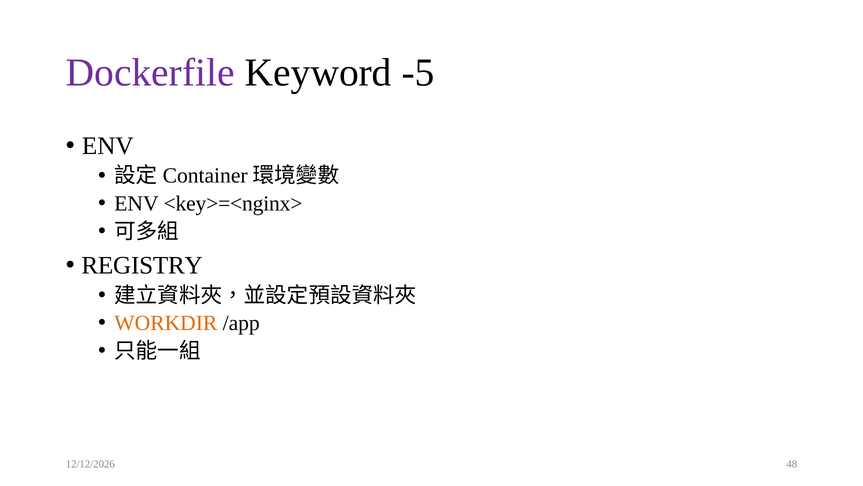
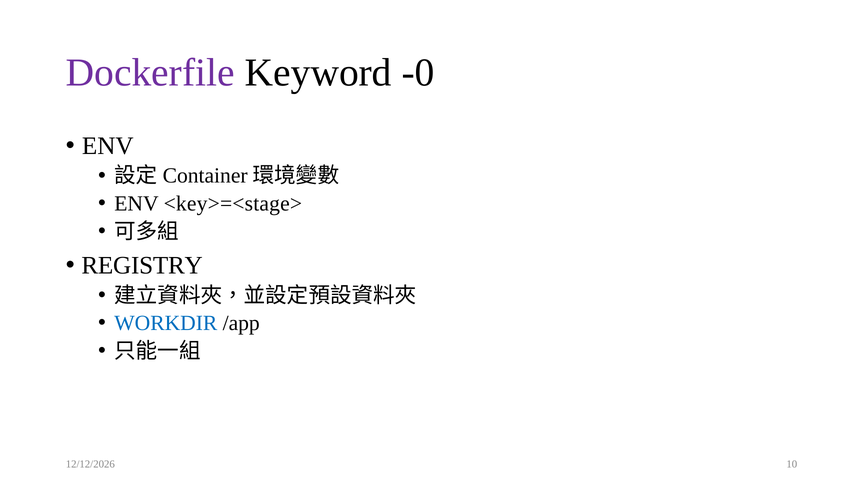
-5: -5 -> -0
<key>=<nginx>: <key>=<nginx> -> <key>=<stage>
WORKDIR colour: orange -> blue
48: 48 -> 10
